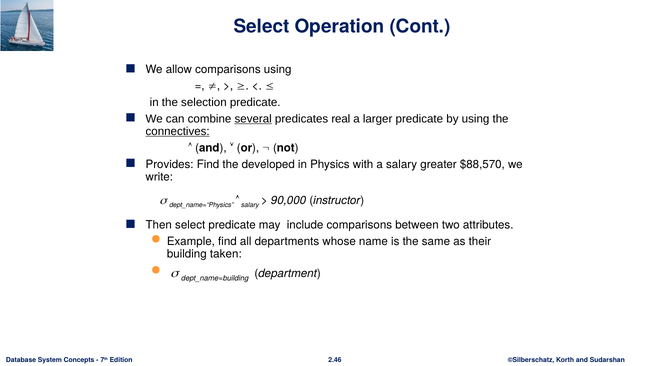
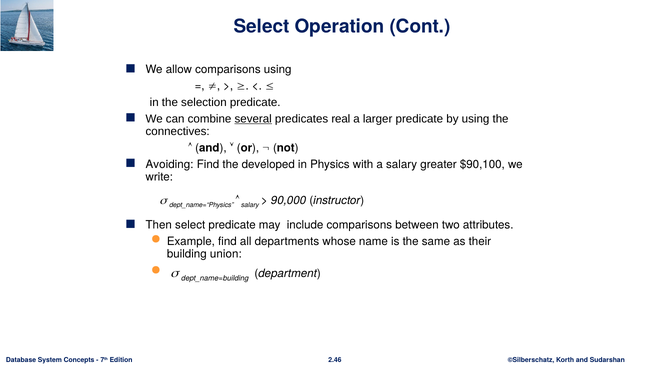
connectives underline: present -> none
Provides: Provides -> Avoiding
$88,570: $88,570 -> $90,100
taken: taken -> union
